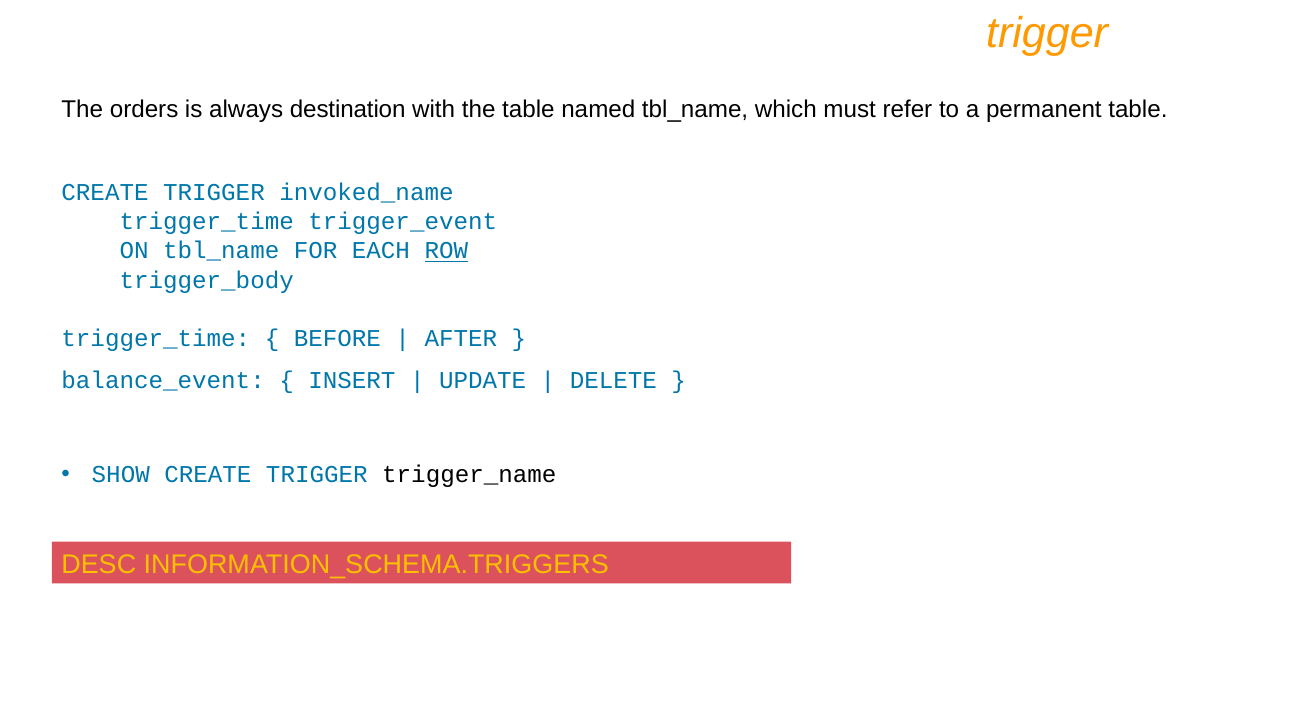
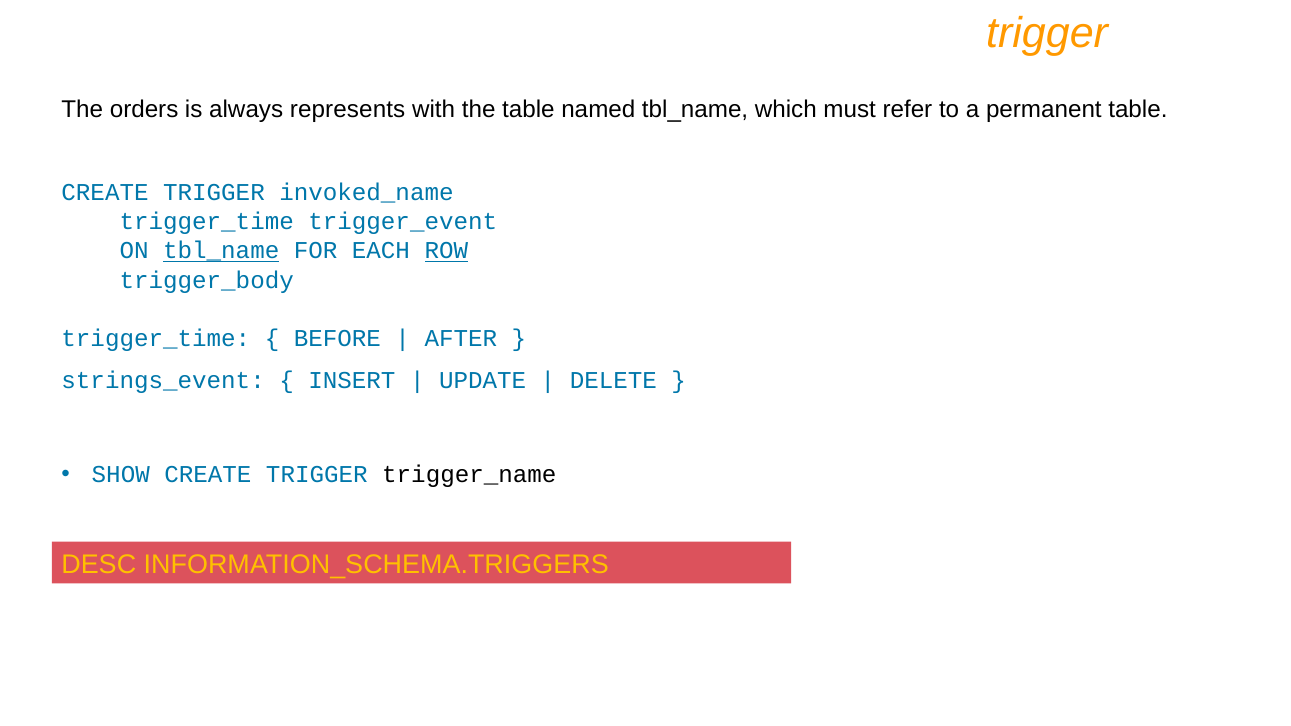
destination: destination -> represents
tbl_name at (221, 251) underline: none -> present
balance_event: balance_event -> strings_event
